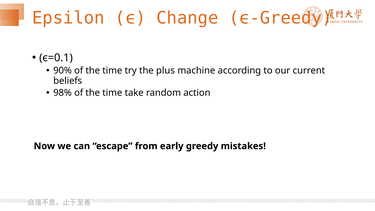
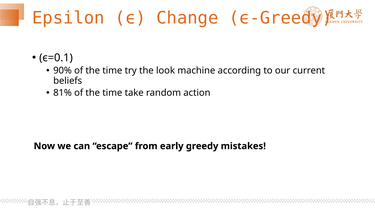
plus: plus -> look
98%: 98% -> 81%
